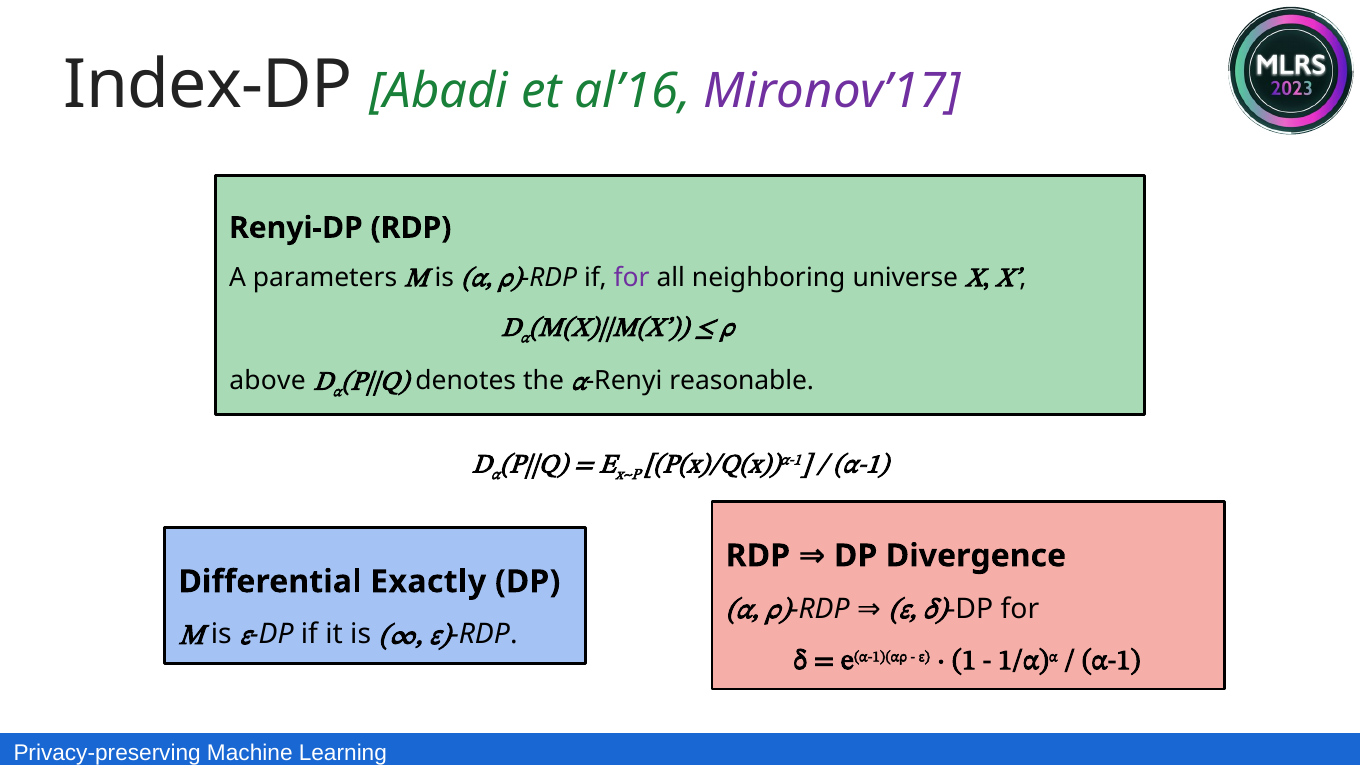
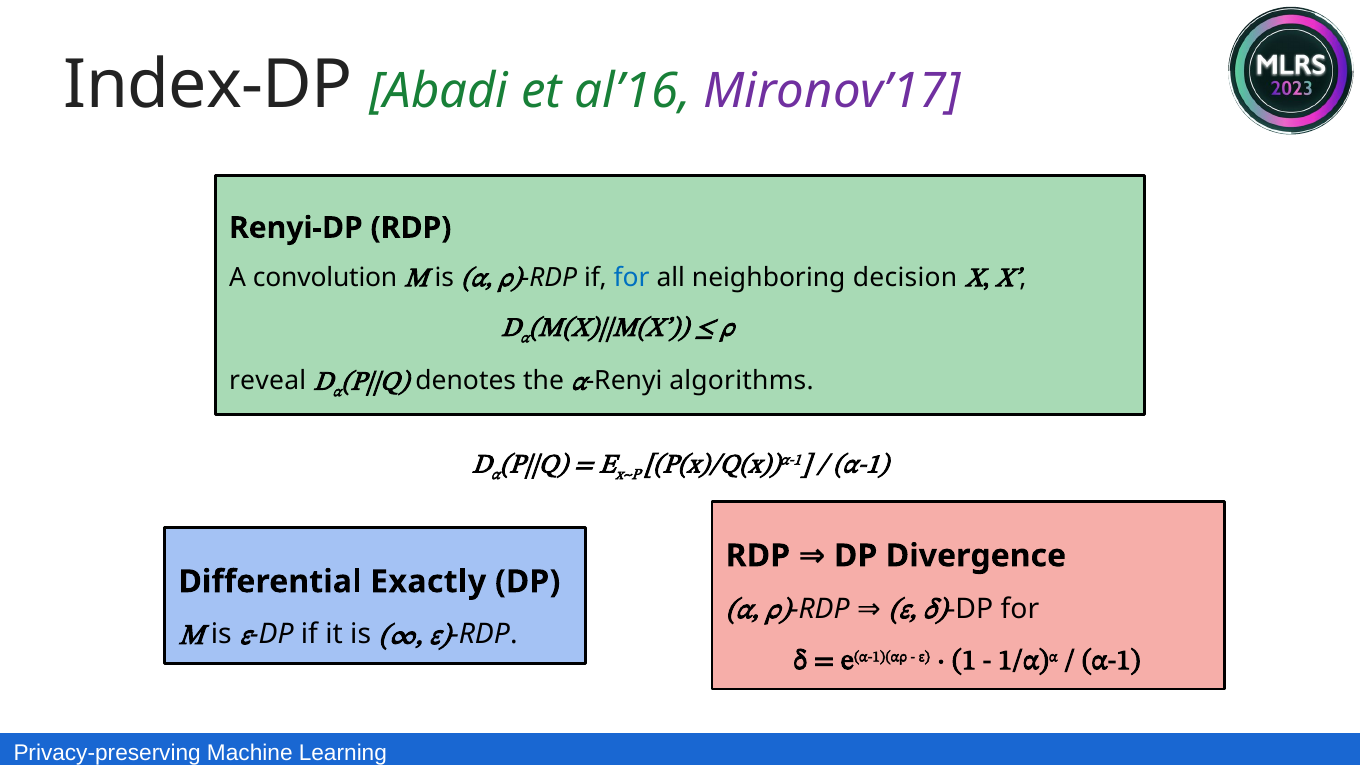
parameters: parameters -> convolution
for at (632, 277) colour: purple -> blue
universe: universe -> decision
above: above -> reveal
reasonable: reasonable -> algorithms
